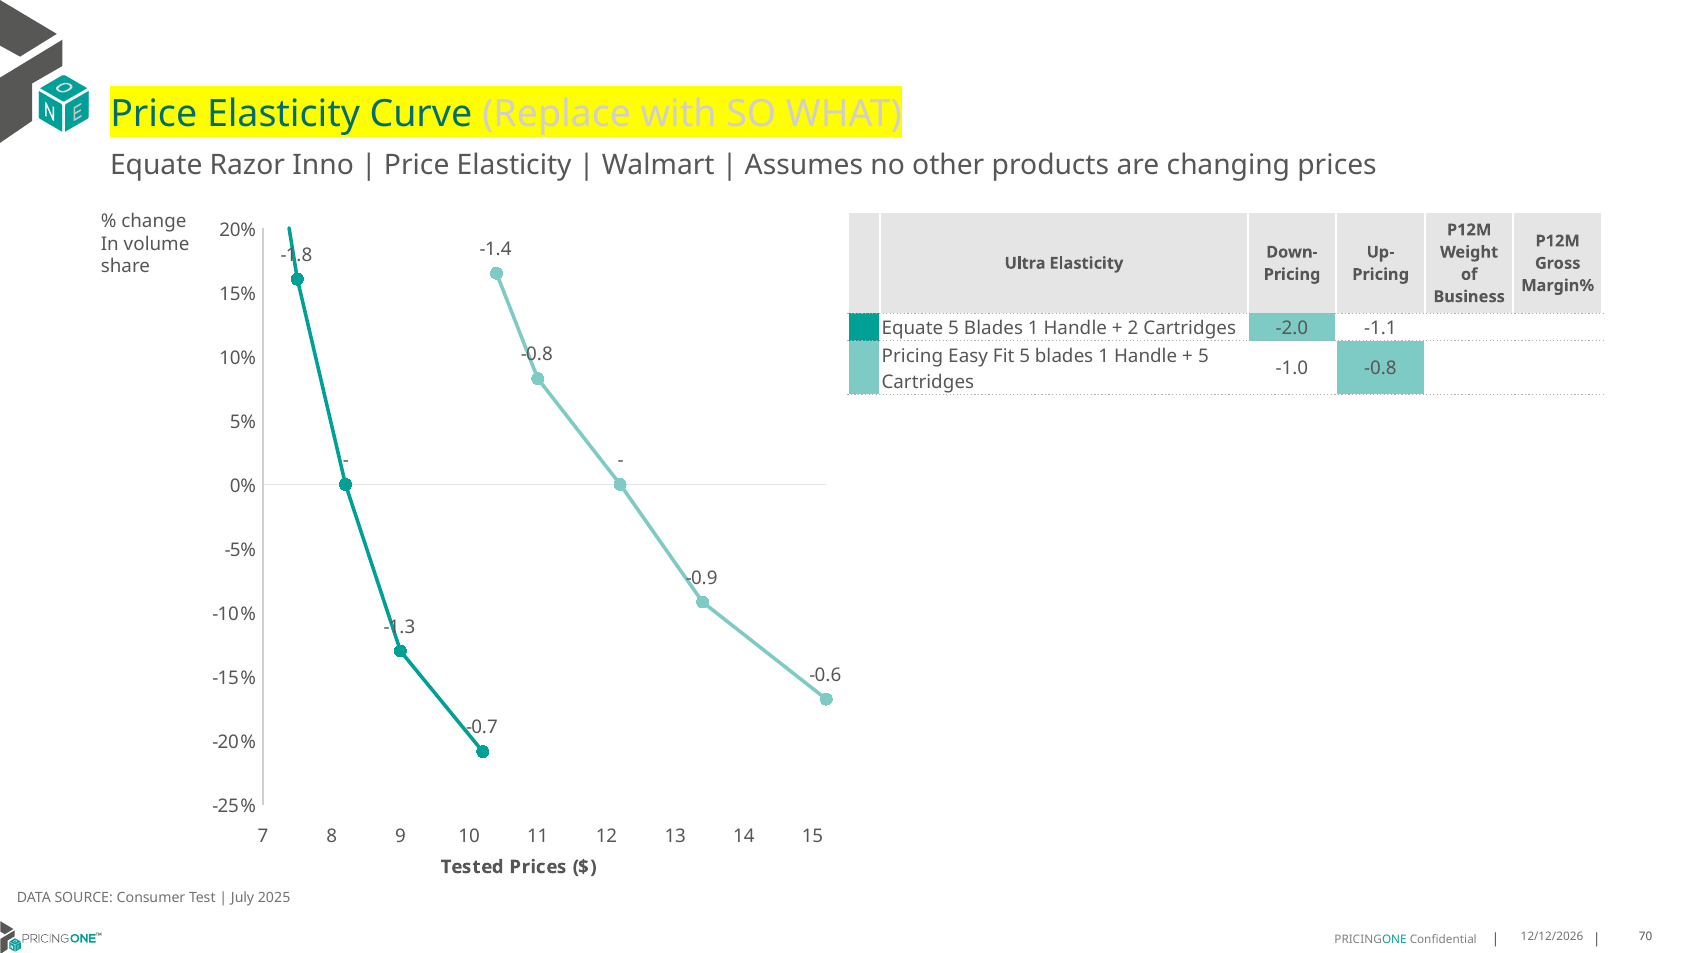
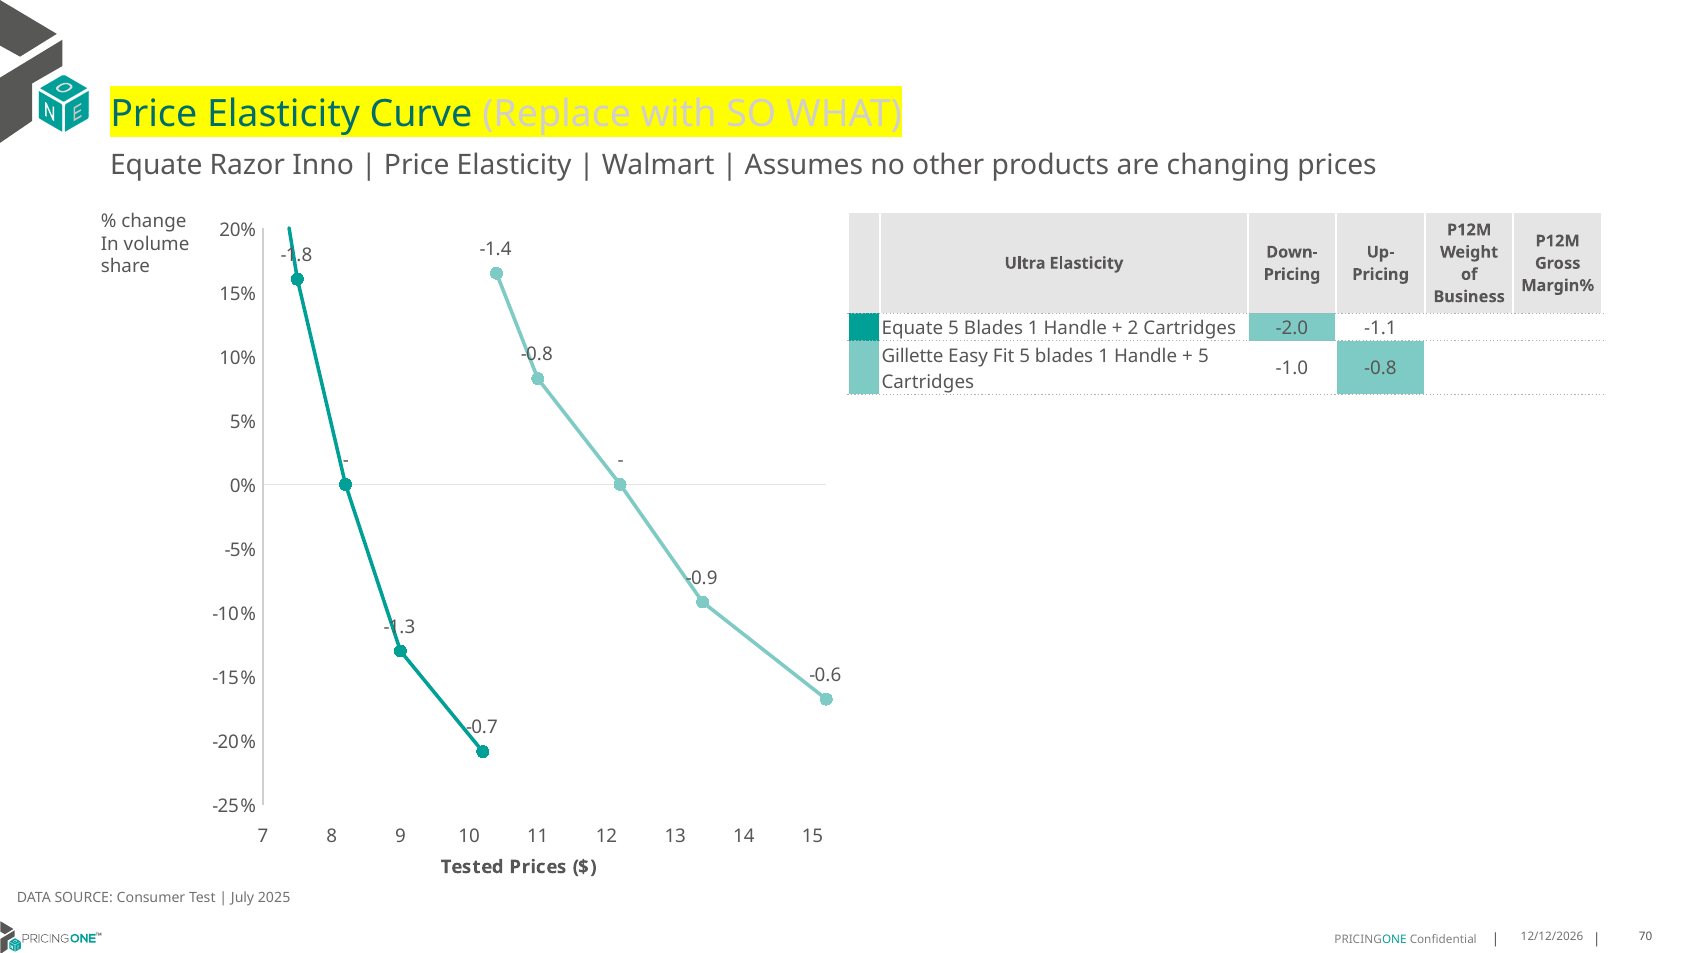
Pricing at (912, 356): Pricing -> Gillette
